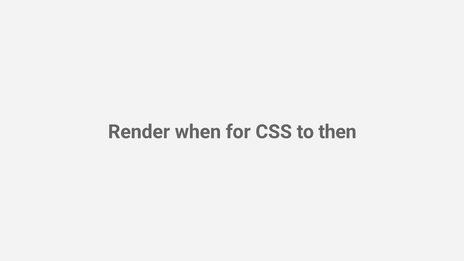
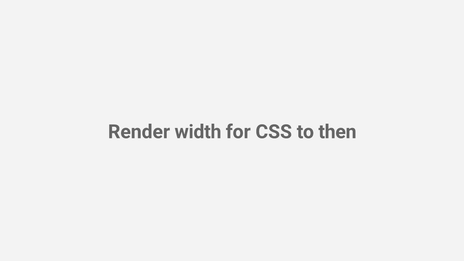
when: when -> width
